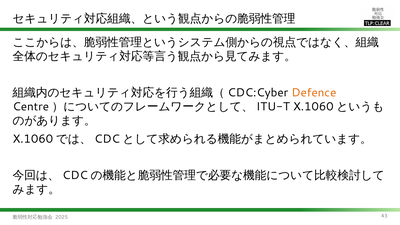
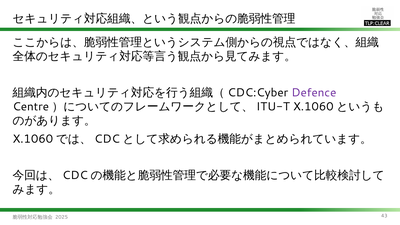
Defence colour: orange -> purple
